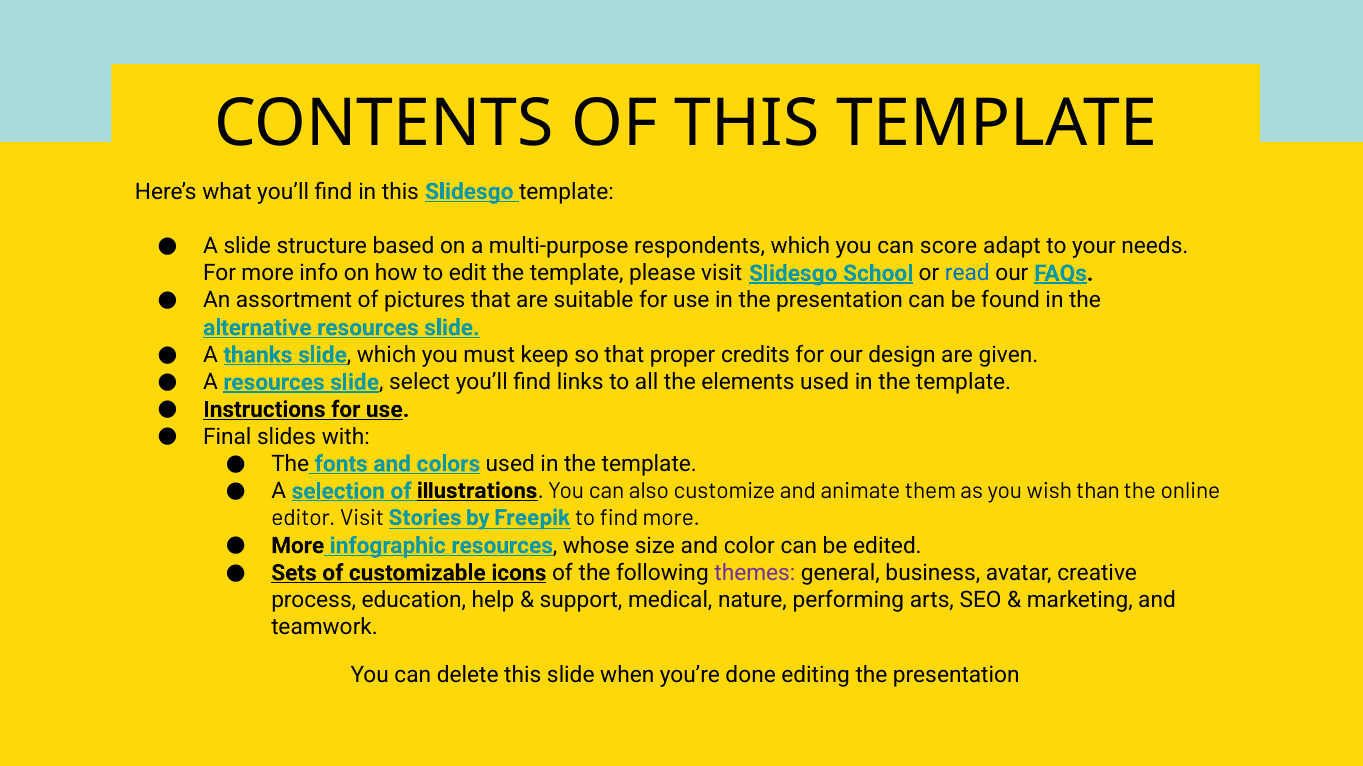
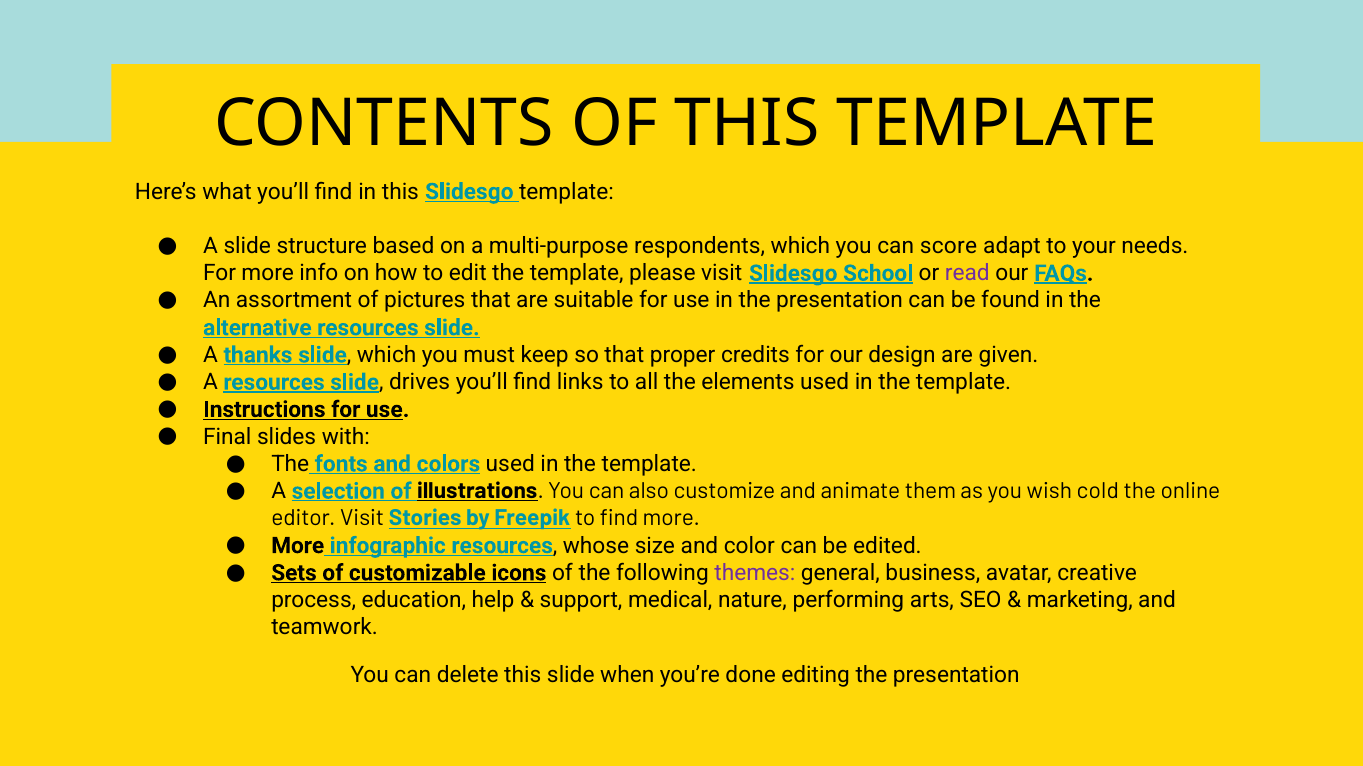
read colour: blue -> purple
select: select -> drives
than: than -> cold
